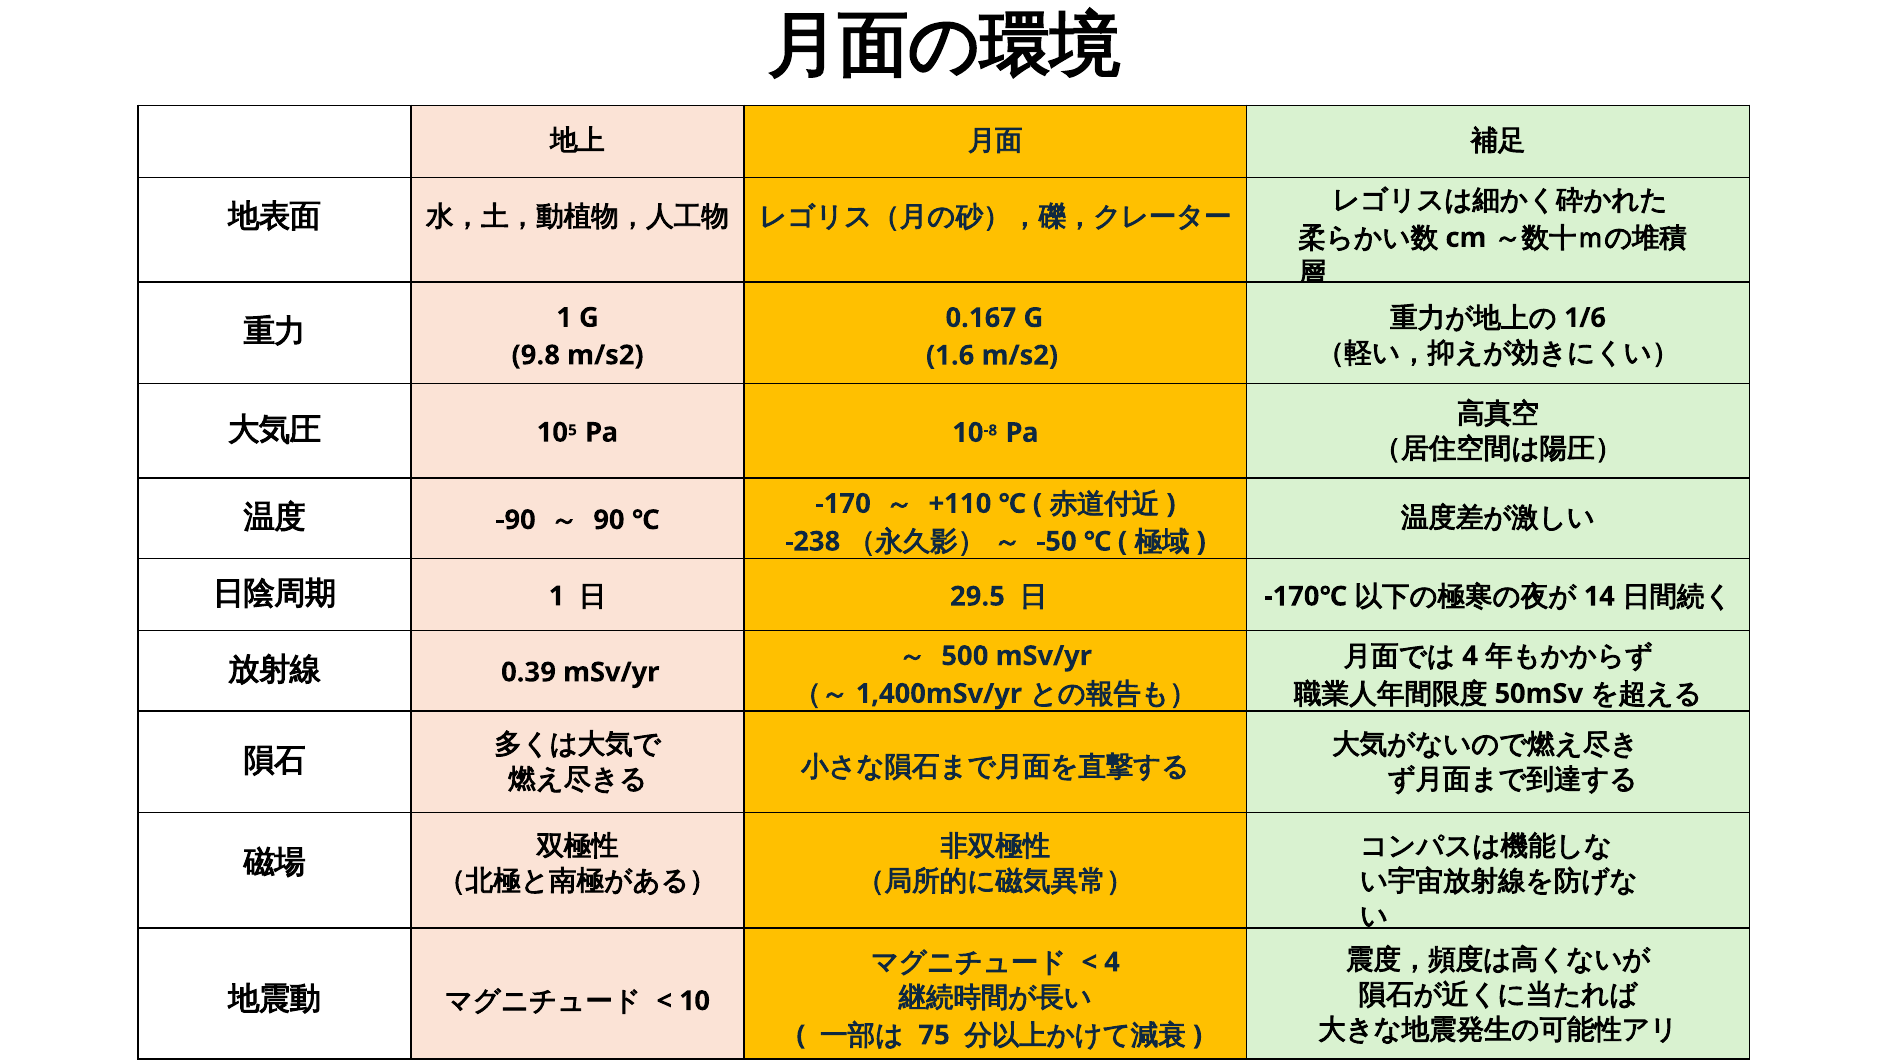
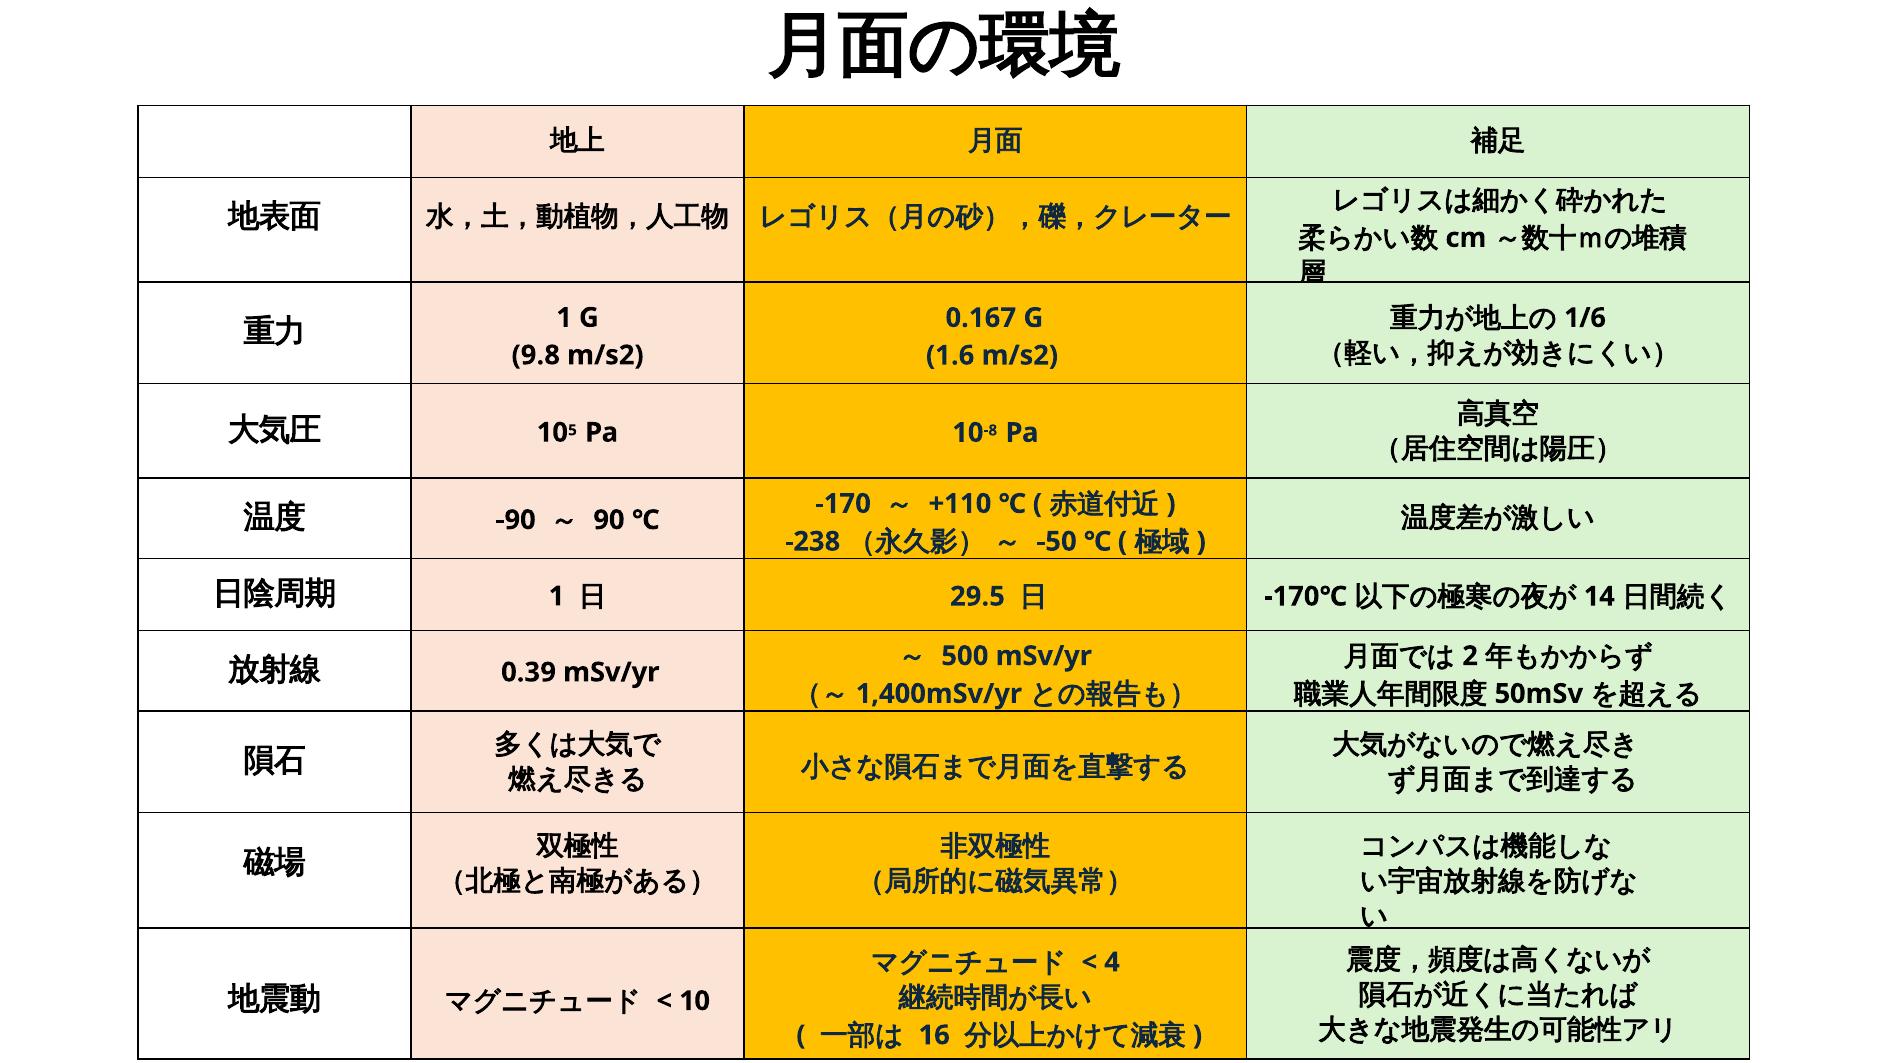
4 at (1470, 656): 4 -> 2
75: 75 -> 16
